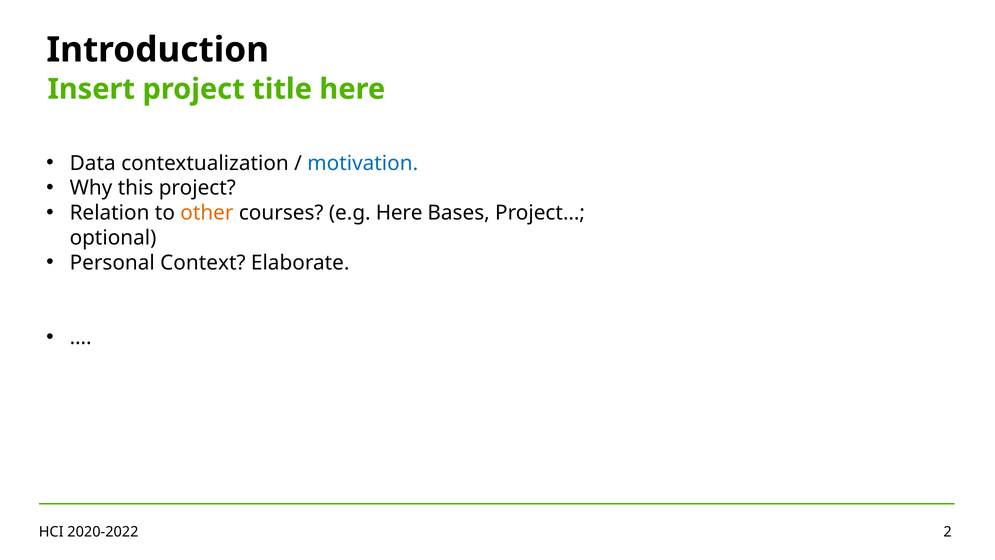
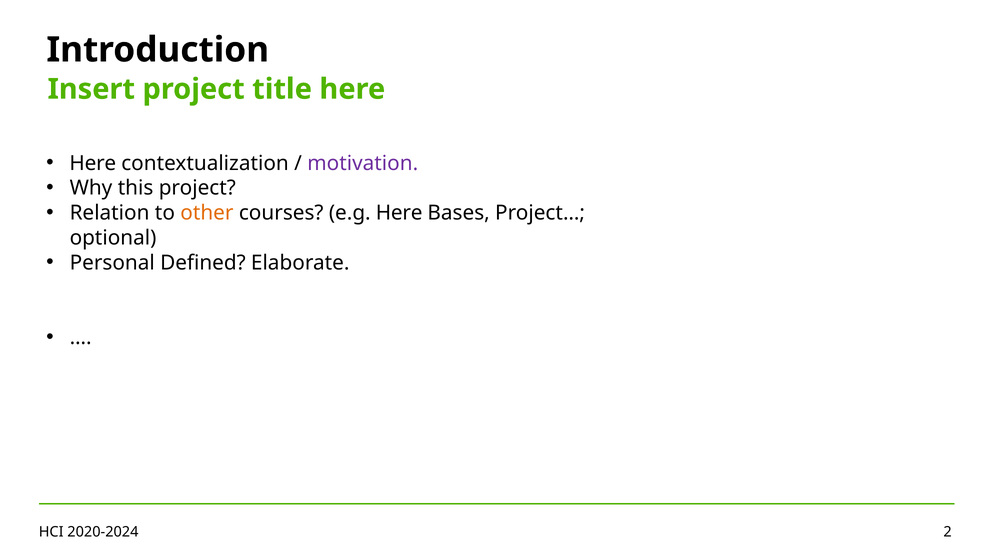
Data at (93, 163): Data -> Here
motivation colour: blue -> purple
Context: Context -> Defined
2020-2022: 2020-2022 -> 2020-2024
